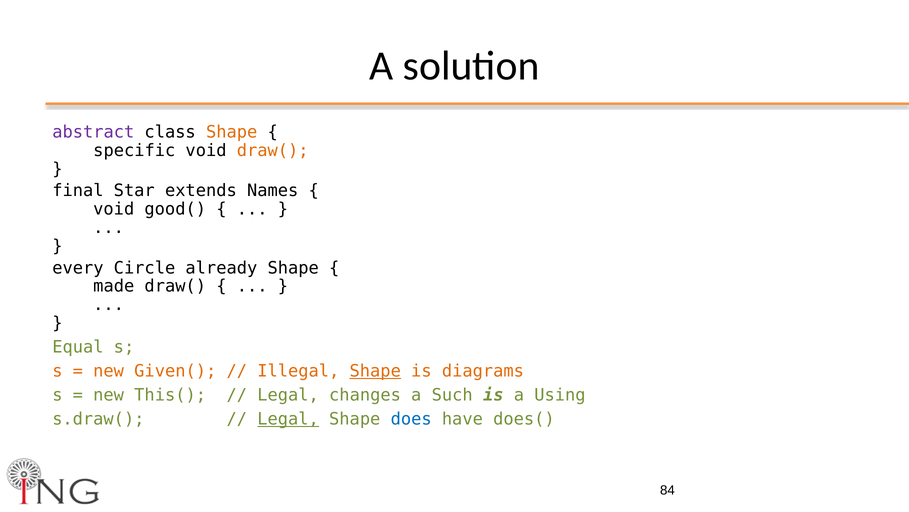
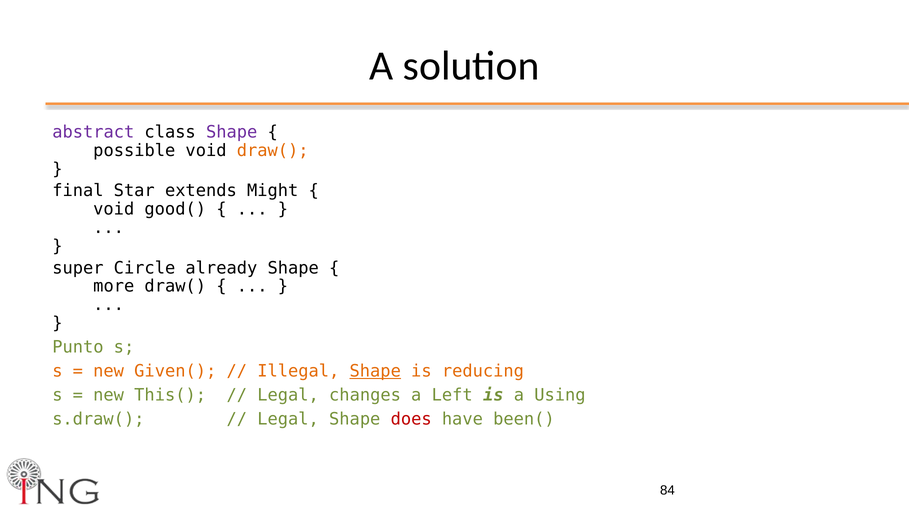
Shape at (232, 132) colour: orange -> purple
specific: specific -> possible
Names: Names -> Might
every: every -> super
made: made -> more
Equal: Equal -> Punto
diagrams: diagrams -> reducing
Such: Such -> Left
Legal at (288, 418) underline: present -> none
does colour: blue -> red
does(: does( -> been(
